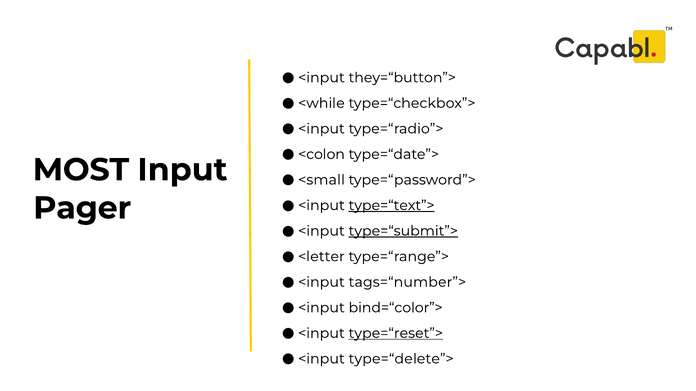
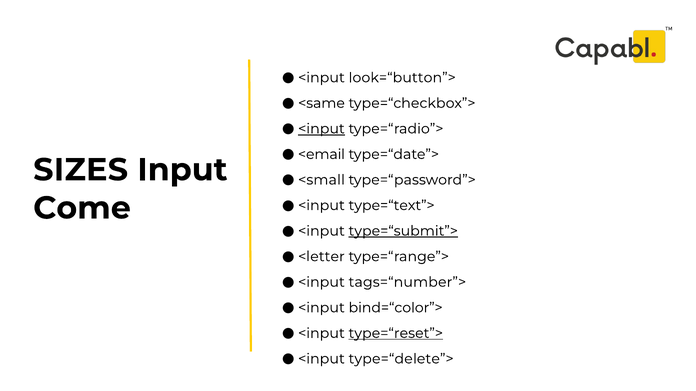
they=“button”>: they=“button”> -> look=“button”>
<while: <while -> <same
<input at (321, 129) underline: none -> present
<colon: <colon -> <email
MOST: MOST -> SIZES
type=“text”> underline: present -> none
Pager: Pager -> Come
